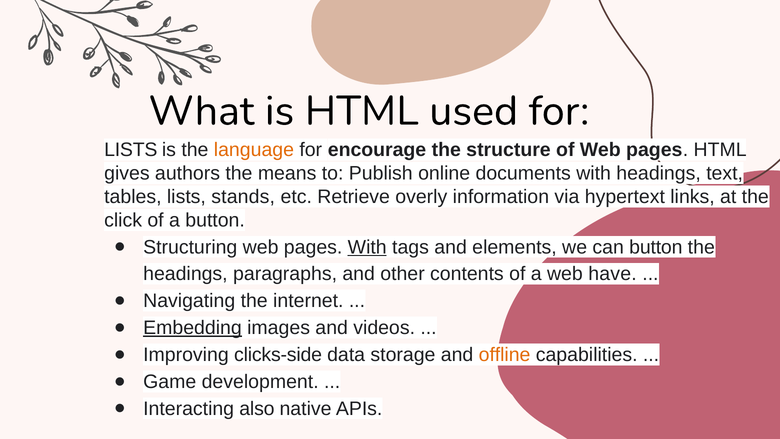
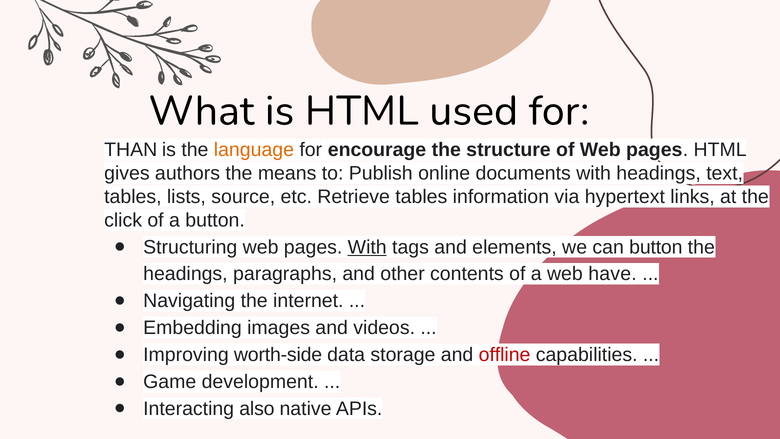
LISTS at (131, 150): LISTS -> THAN
stands: stands -> source
Retrieve overly: overly -> tables
Embedding underline: present -> none
clicks-side: clicks-side -> worth-side
offline colour: orange -> red
